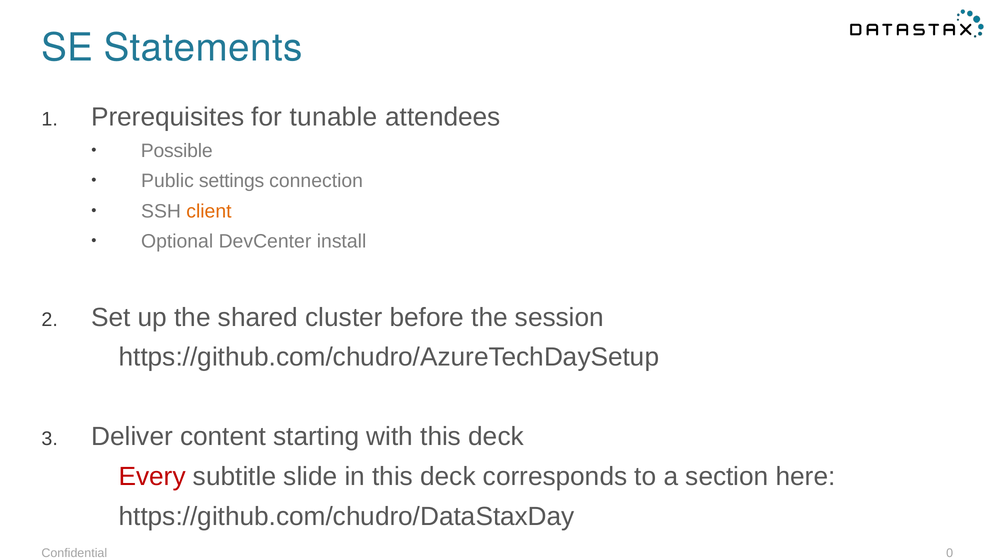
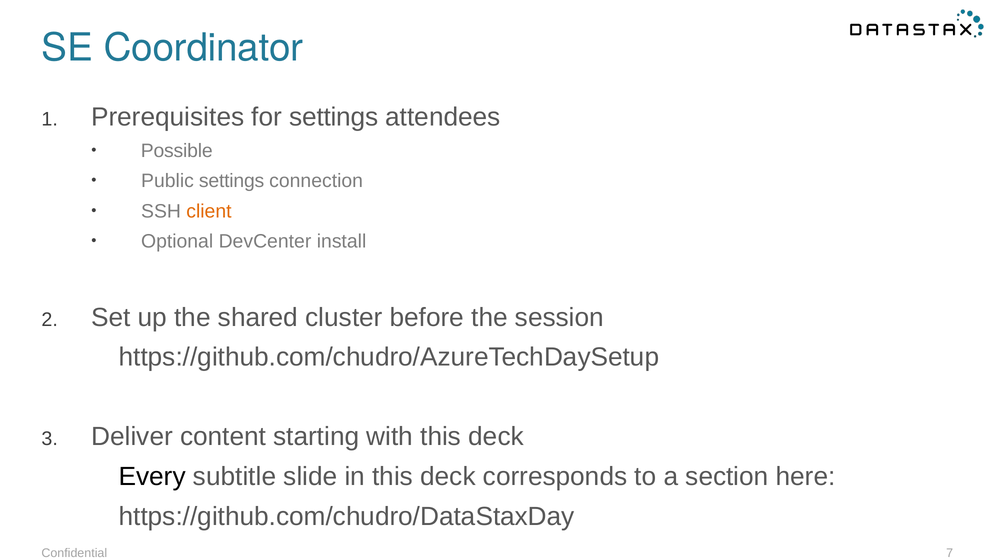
Statements: Statements -> Coordinator
for tunable: tunable -> settings
Every colour: red -> black
0: 0 -> 7
